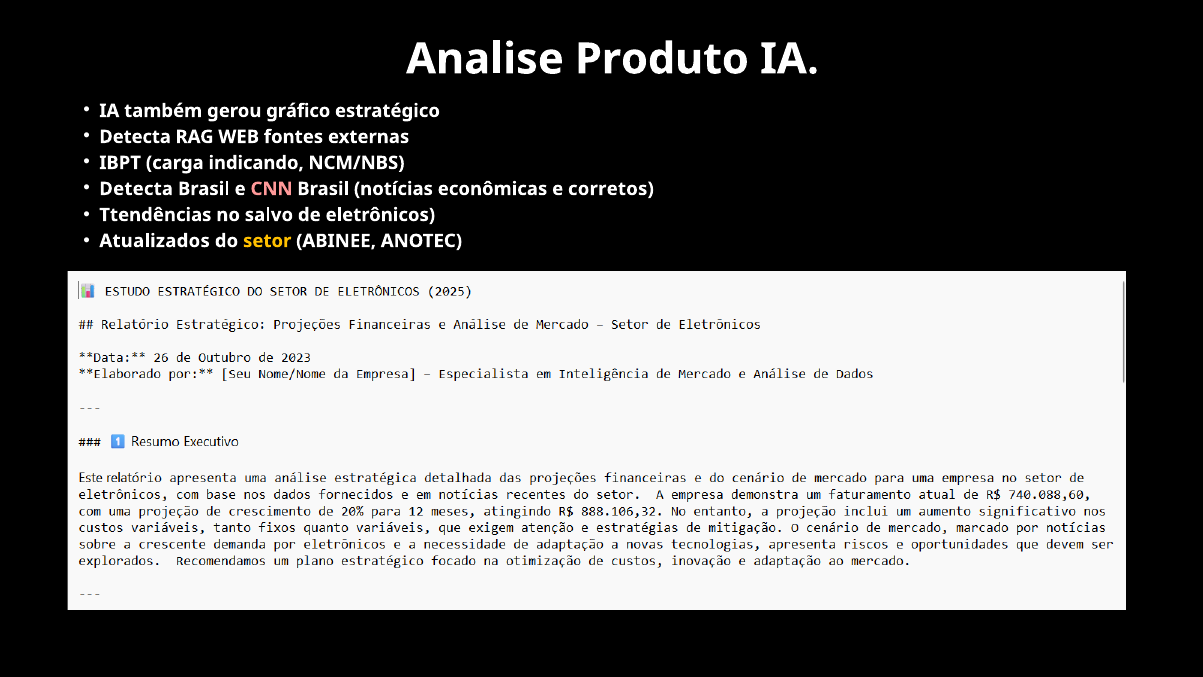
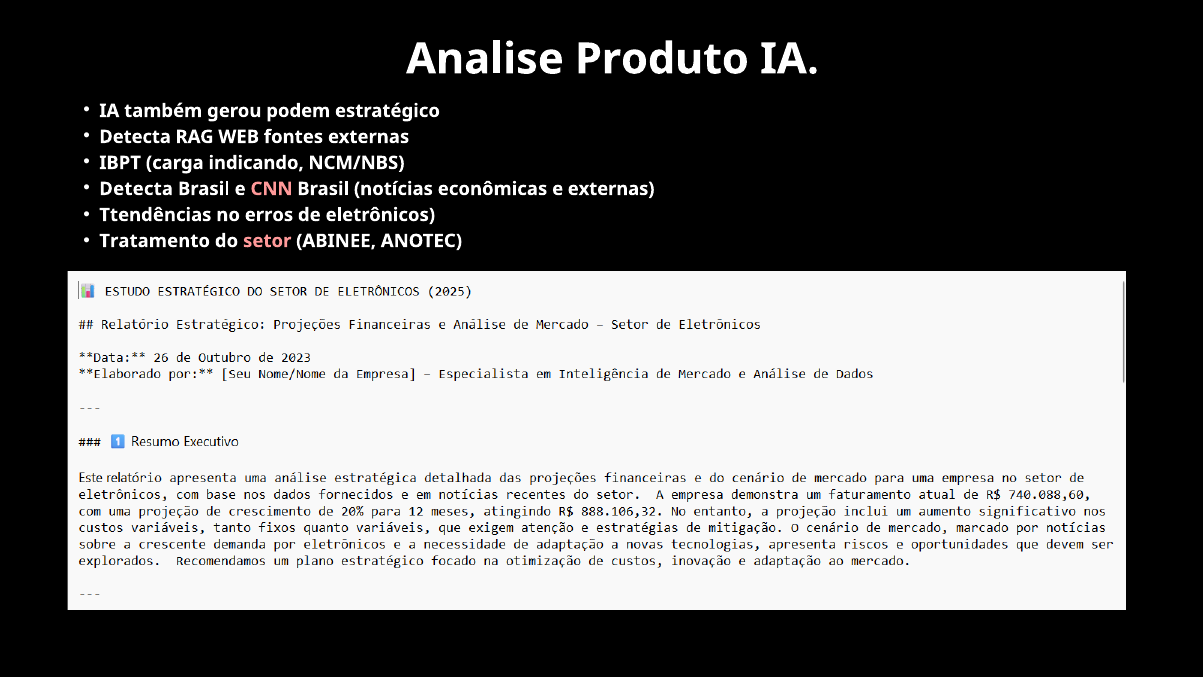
gráfico: gráfico -> podem
e corretos: corretos -> externas
salvo: salvo -> erros
Atualizados: Atualizados -> Tratamento
setor colour: yellow -> pink
